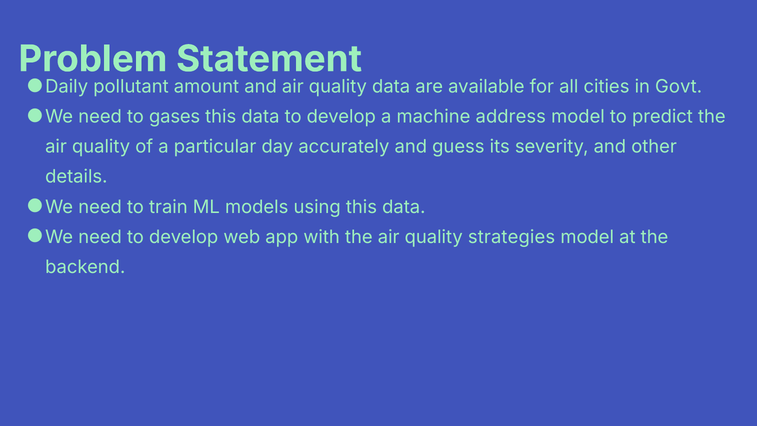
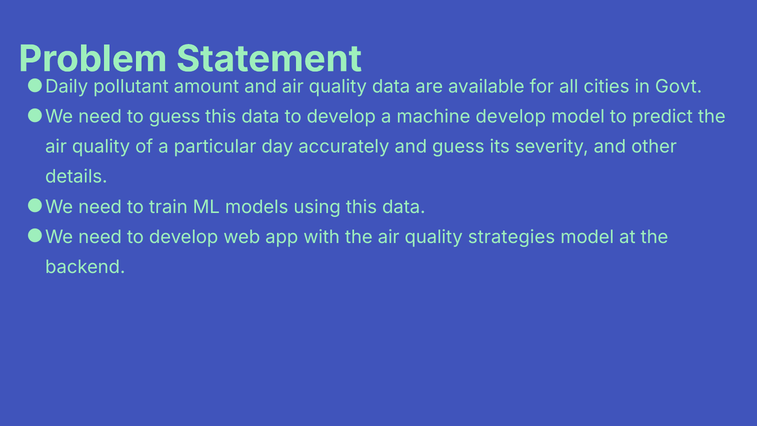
to gases: gases -> guess
machine address: address -> develop
